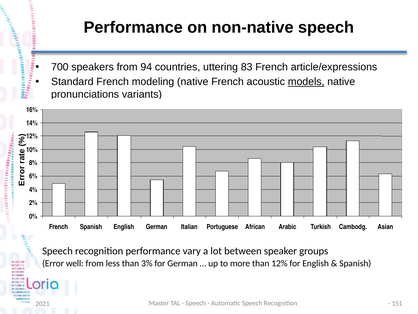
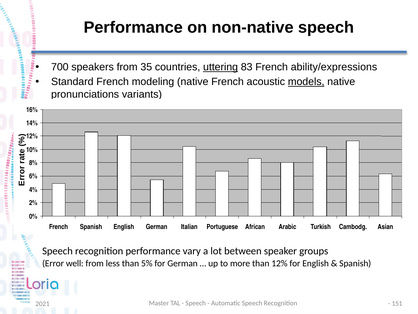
94: 94 -> 35
uttering underline: none -> present
article/expressions: article/expressions -> ability/expressions
3%: 3% -> 5%
